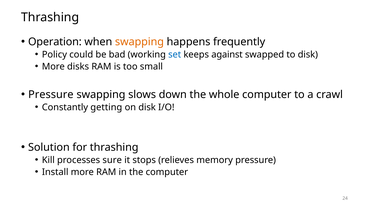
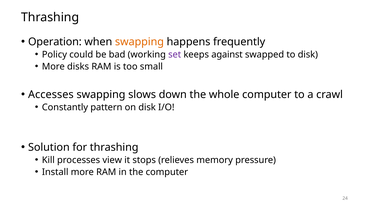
set colour: blue -> purple
Pressure at (51, 94): Pressure -> Accesses
getting: getting -> pattern
sure: sure -> view
